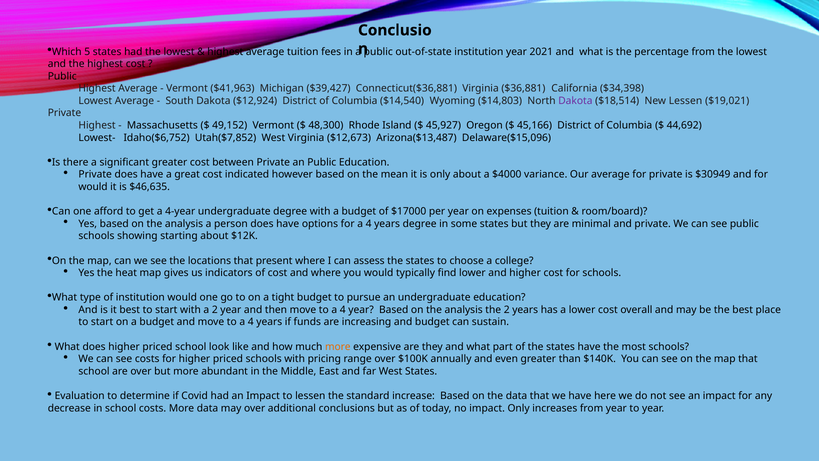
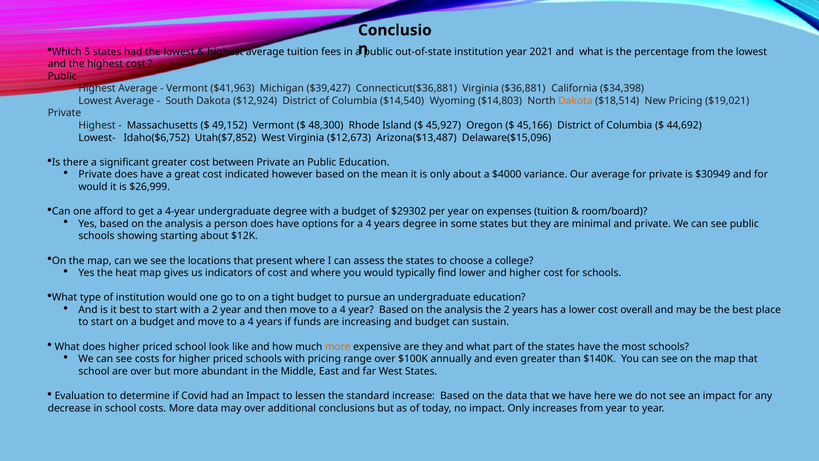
Dakota at (575, 101) colour: purple -> orange
New Lessen: Lessen -> Pricing
$46,635: $46,635 -> $26,999
$17000: $17000 -> $29302
